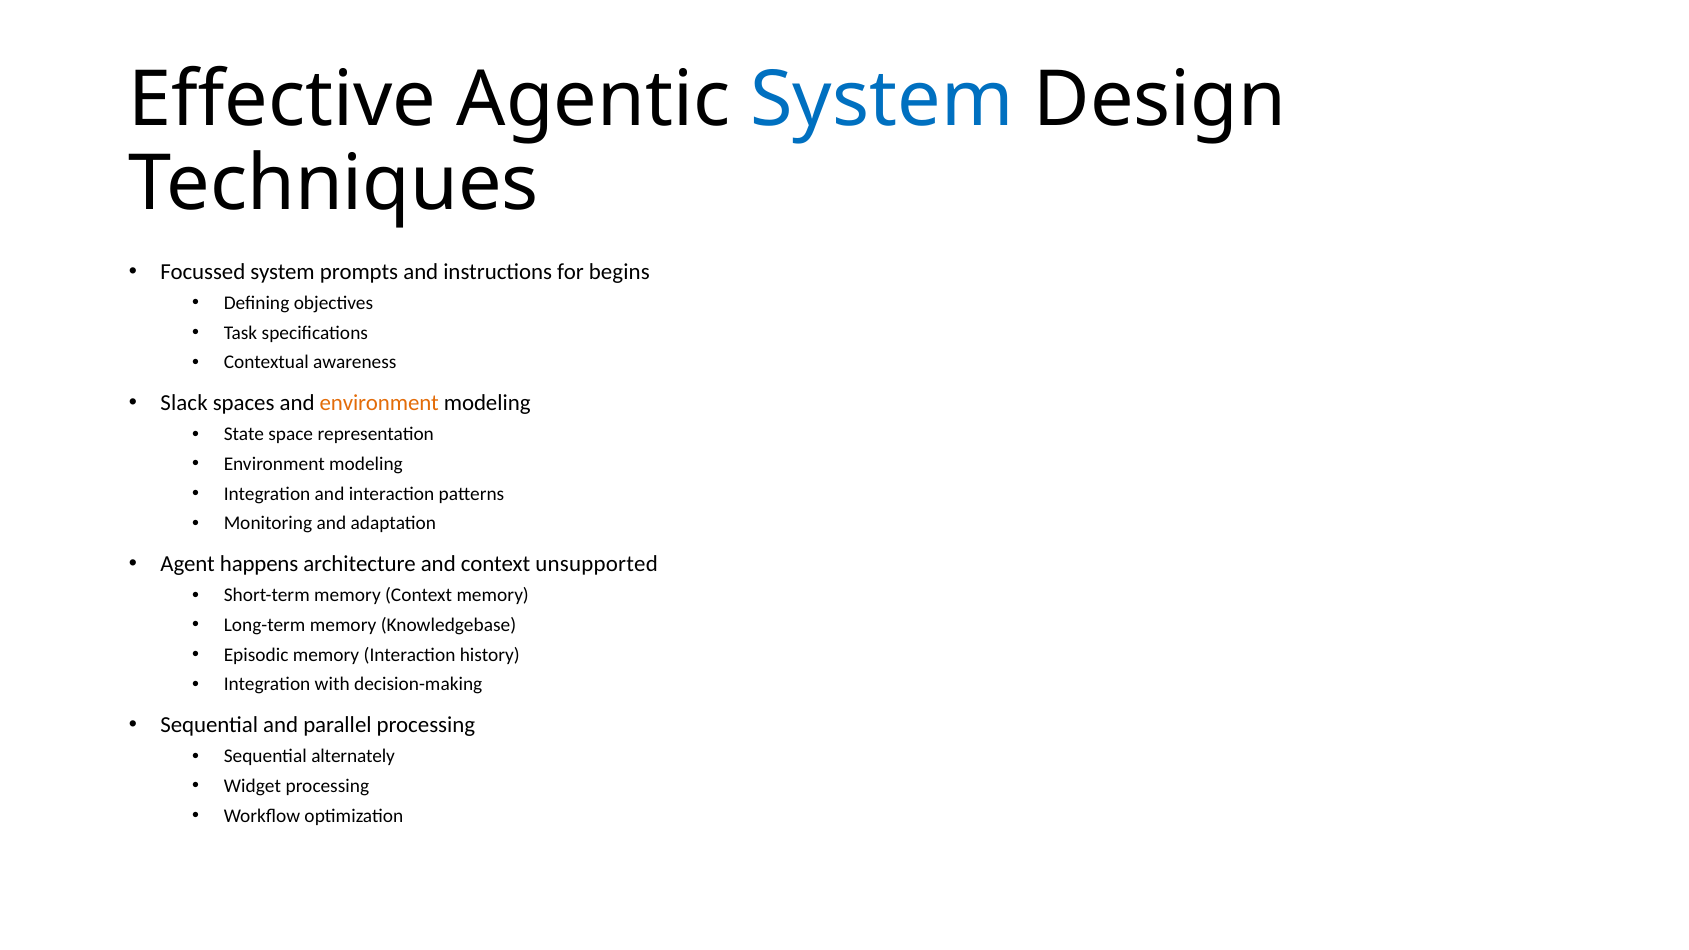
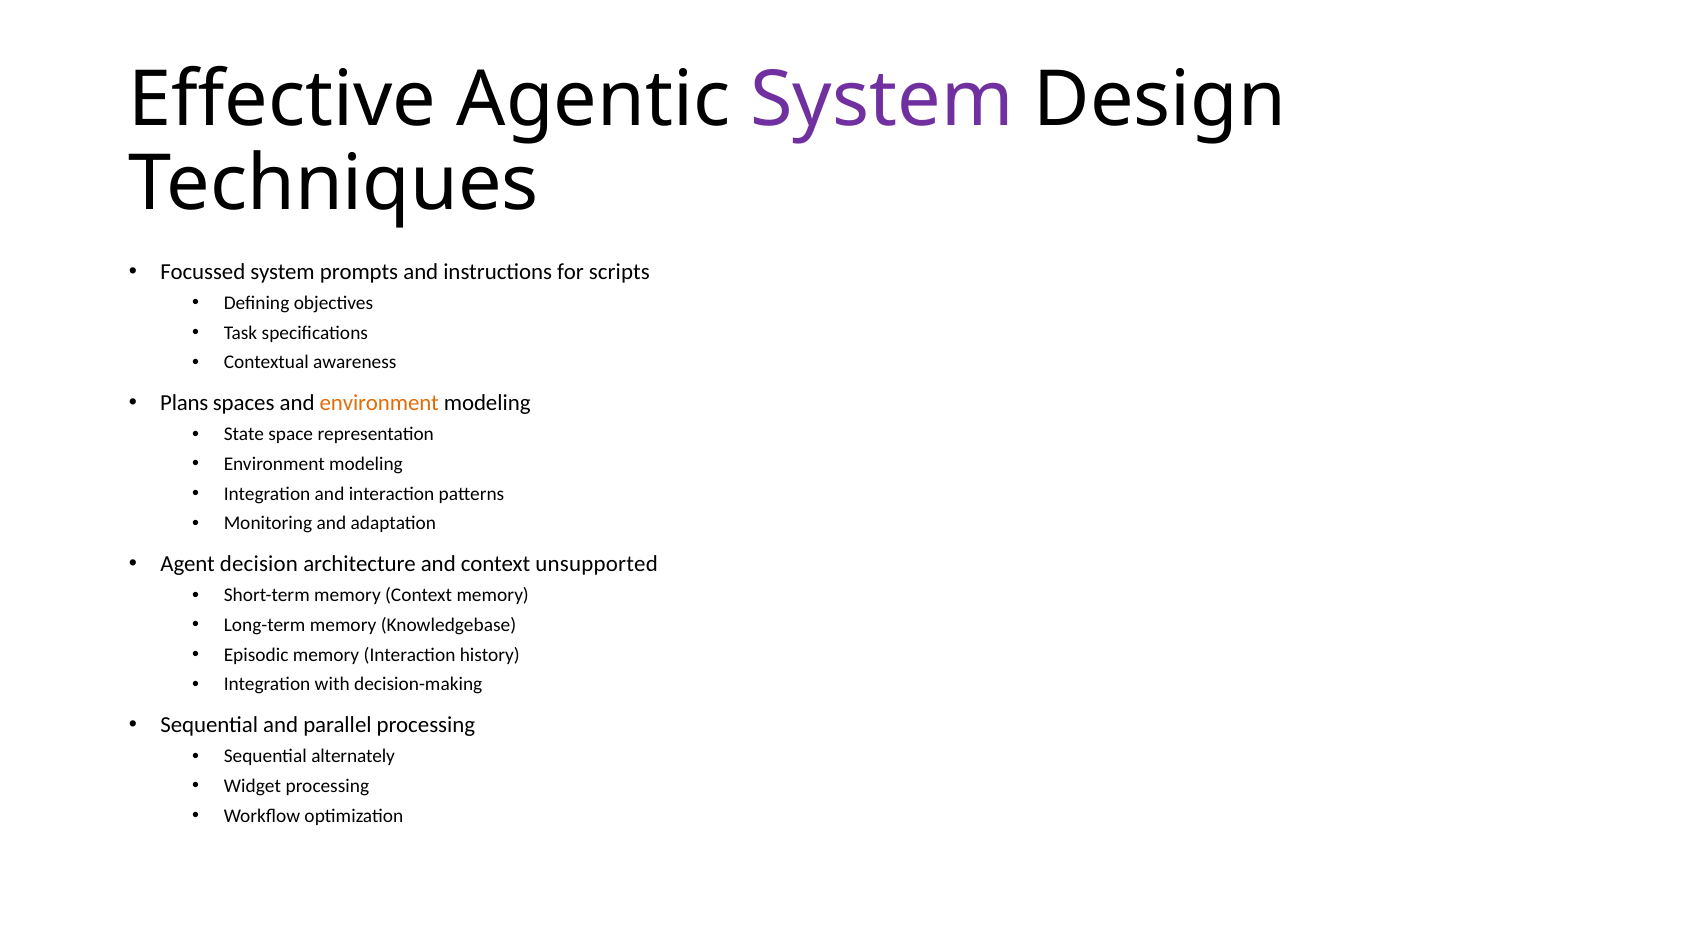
System at (882, 100) colour: blue -> purple
begins: begins -> scripts
Slack: Slack -> Plans
happens: happens -> decision
